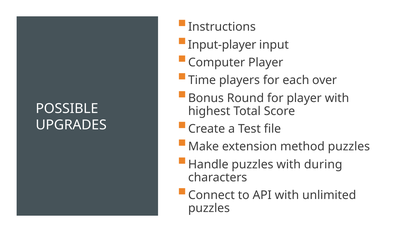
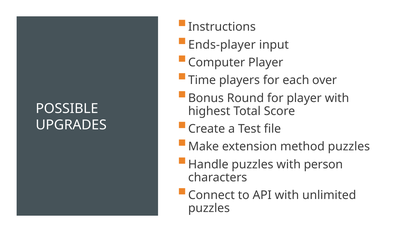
Input-player: Input-player -> Ends-player
during: during -> person
